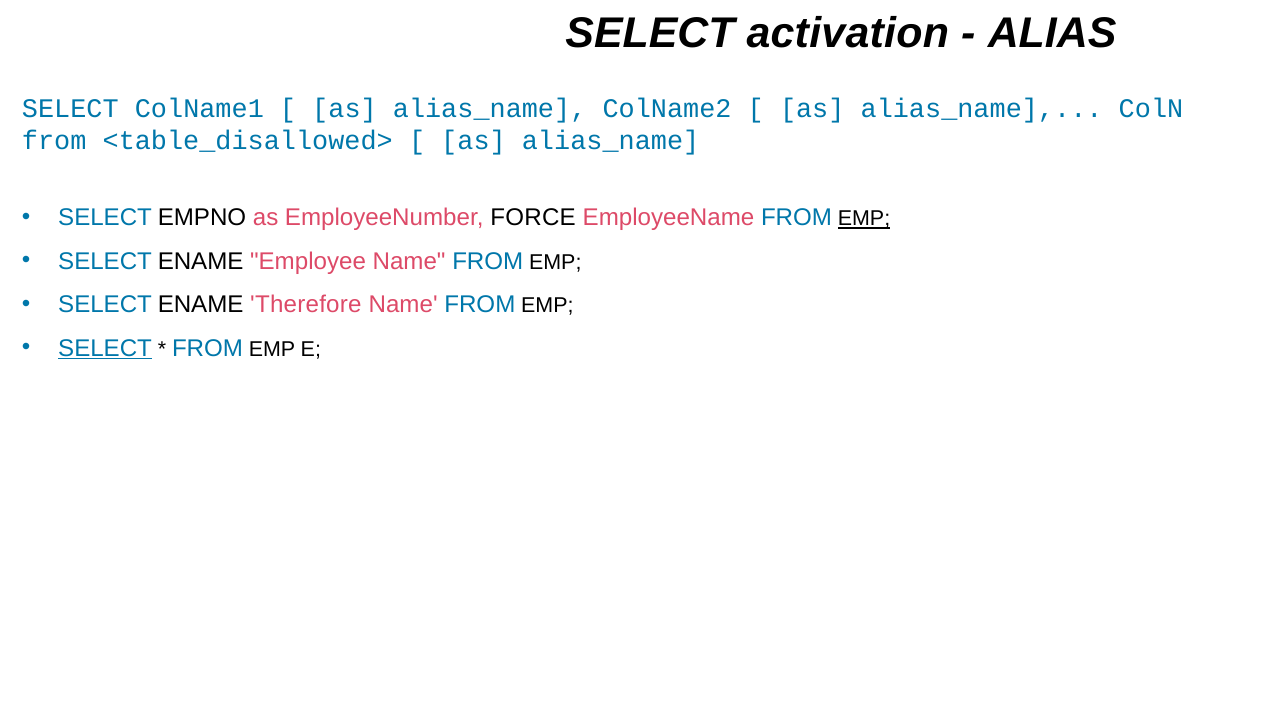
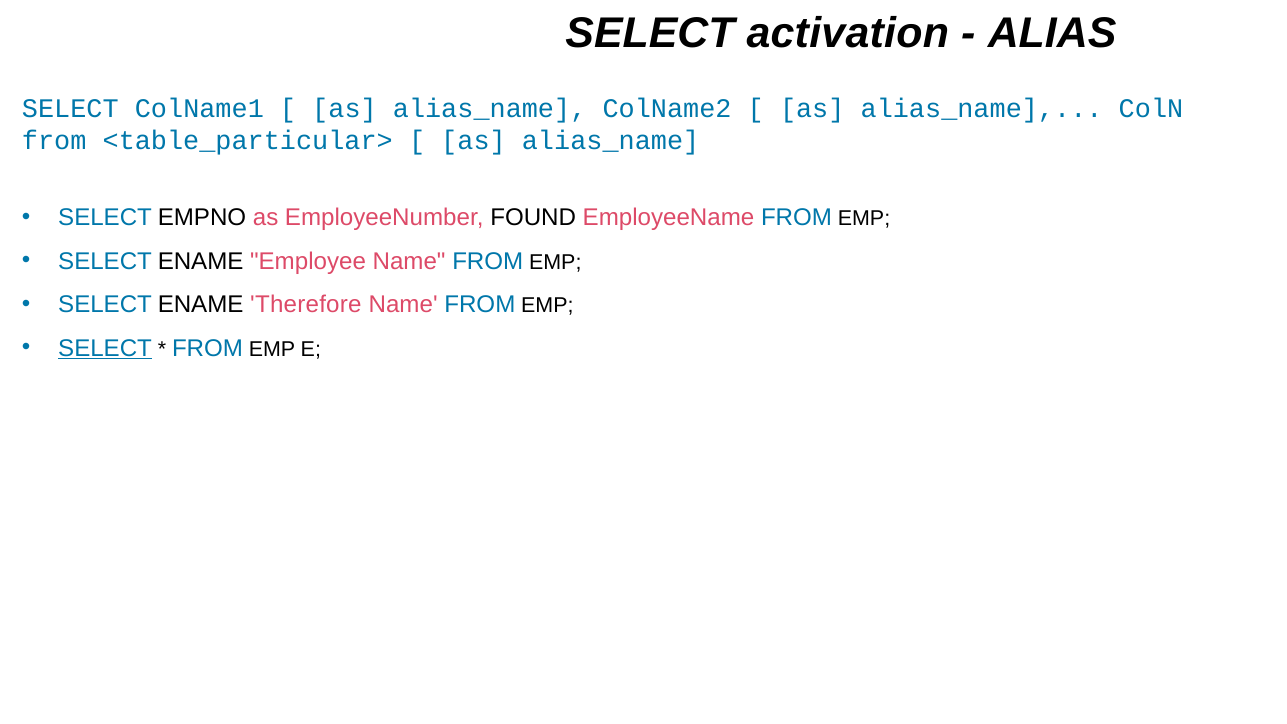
<table_disallowed>: <table_disallowed> -> <table_particular>
FORCE: FORCE -> FOUND
EMP at (864, 219) underline: present -> none
